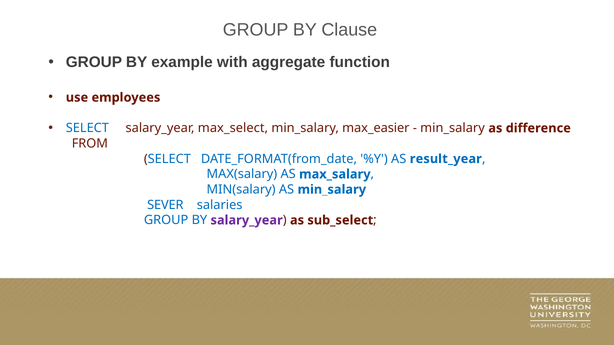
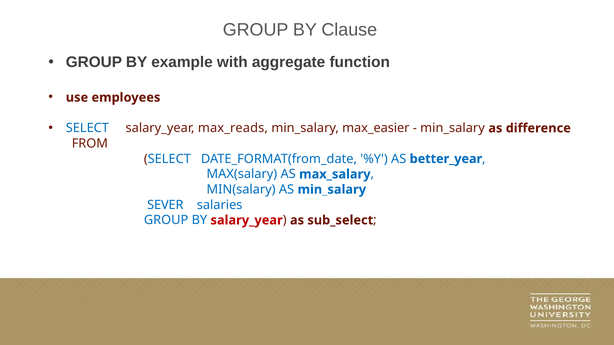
max_select: max_select -> max_reads
result_year: result_year -> better_year
salary_year at (247, 220) colour: purple -> red
